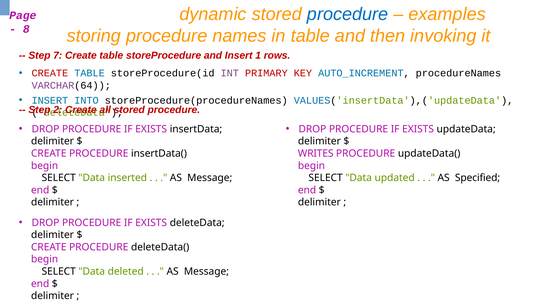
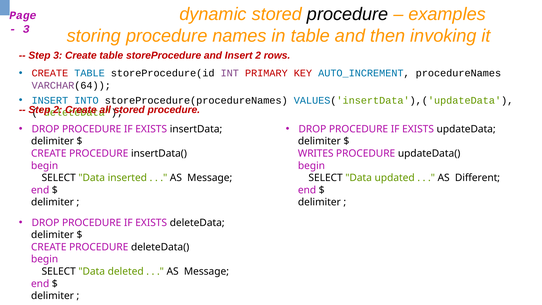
procedure at (348, 14) colour: blue -> black
8 at (26, 29): 8 -> 3
Step 7: 7 -> 3
Insert 1: 1 -> 2
Specified: Specified -> Different
